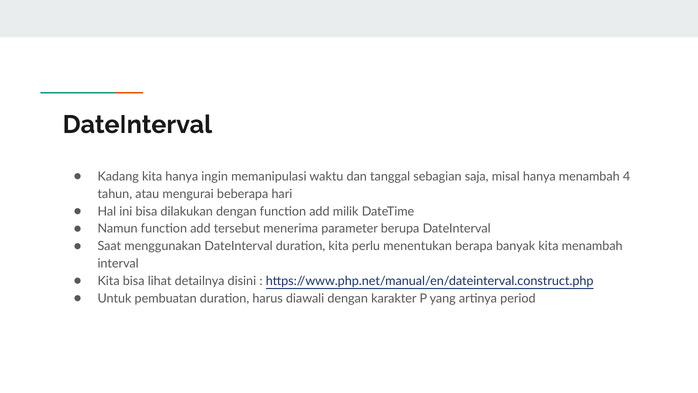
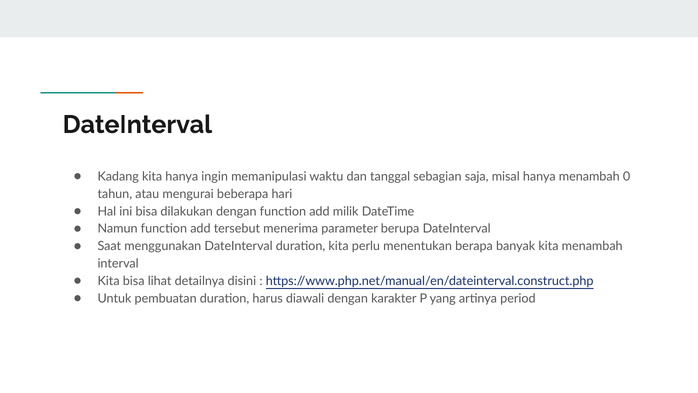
4: 4 -> 0
